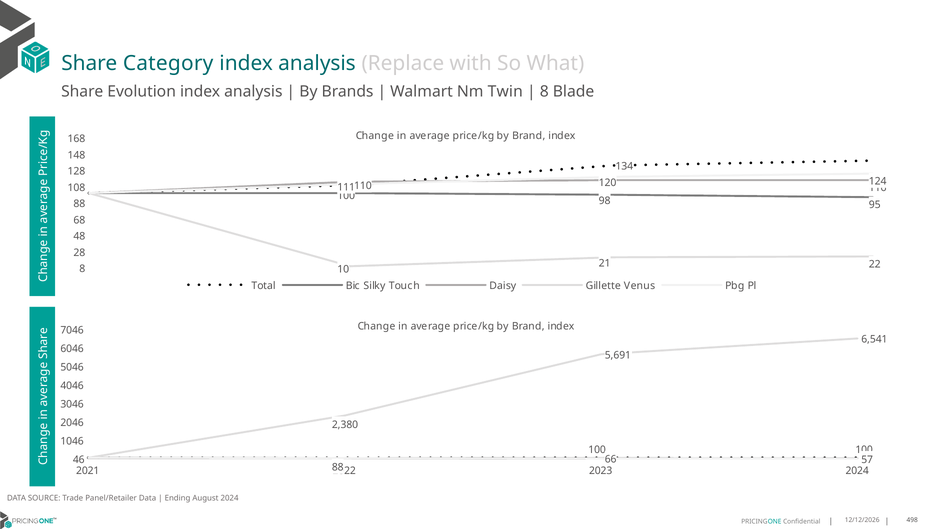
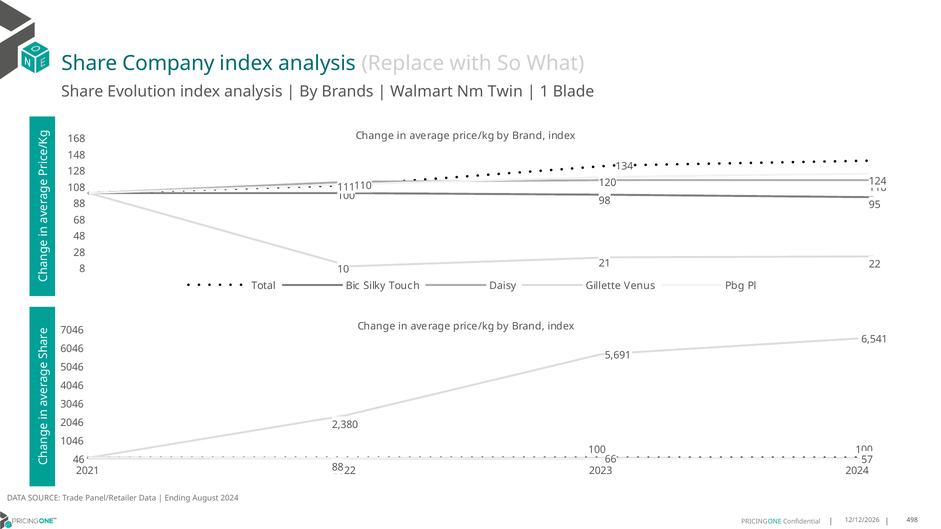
Category: Category -> Company
8 at (544, 92): 8 -> 1
